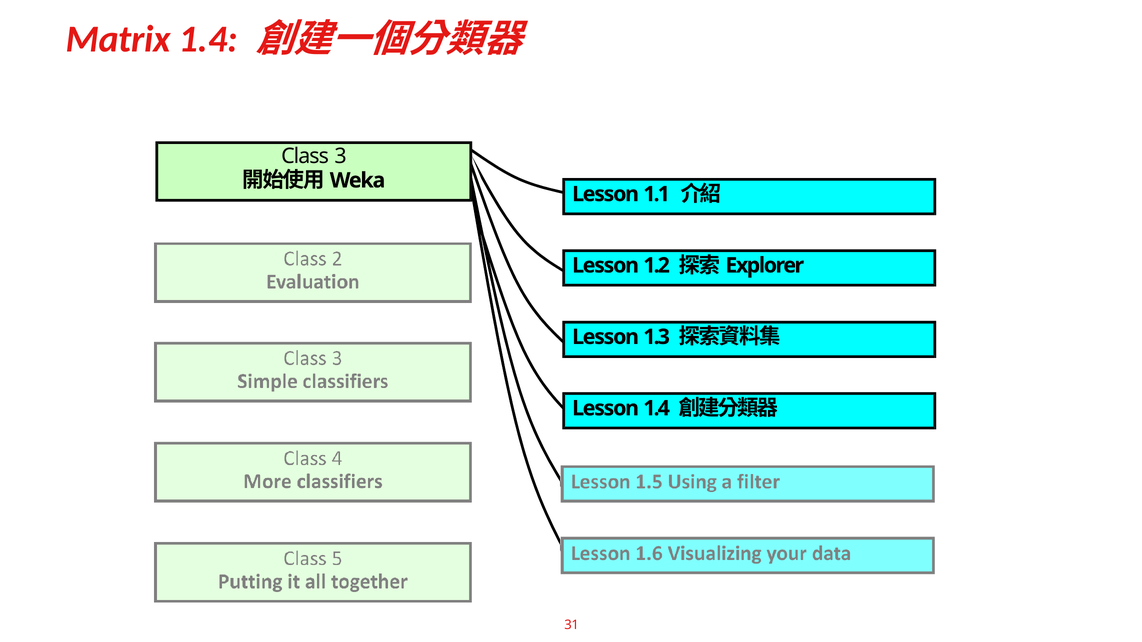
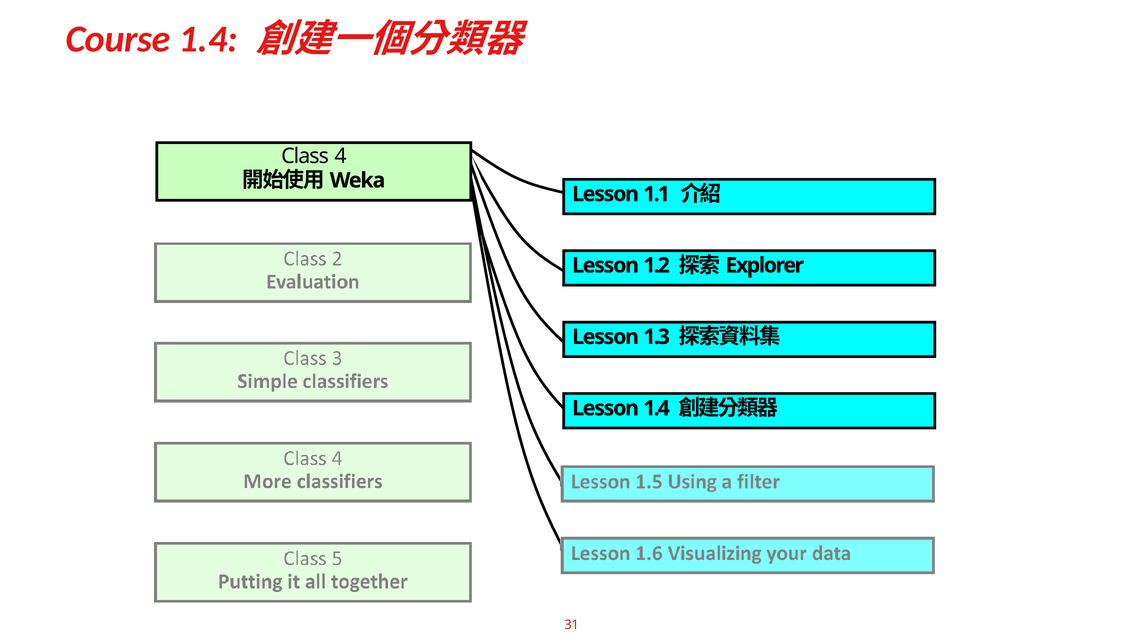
Matrix: Matrix -> Course
3 at (341, 156): 3 -> 4
